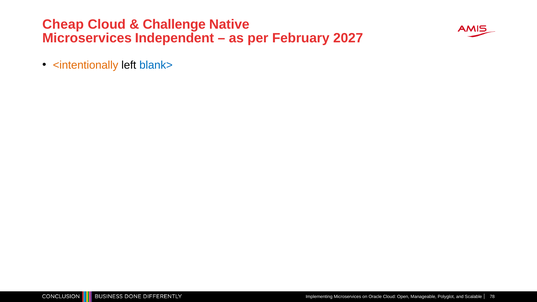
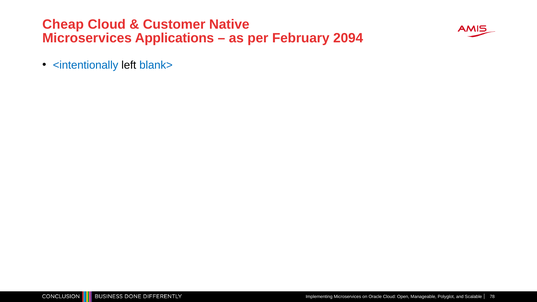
Challenge: Challenge -> Customer
Independent: Independent -> Applications
2027: 2027 -> 2094
<intentionally colour: orange -> blue
